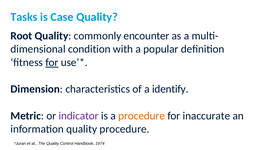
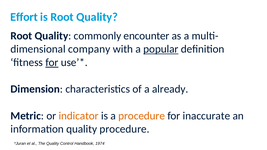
Tasks: Tasks -> Effort
is Case: Case -> Root
condition: condition -> company
popular underline: none -> present
identify: identify -> already
indicator colour: purple -> orange
